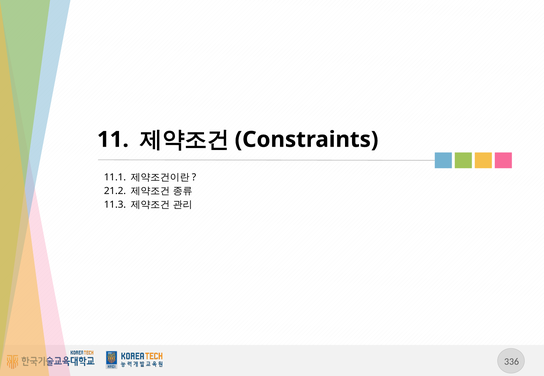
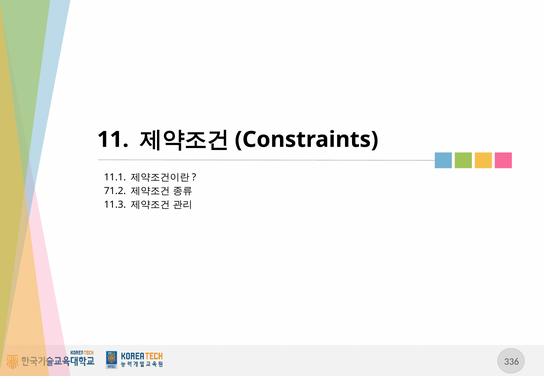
21.2: 21.2 -> 71.2
